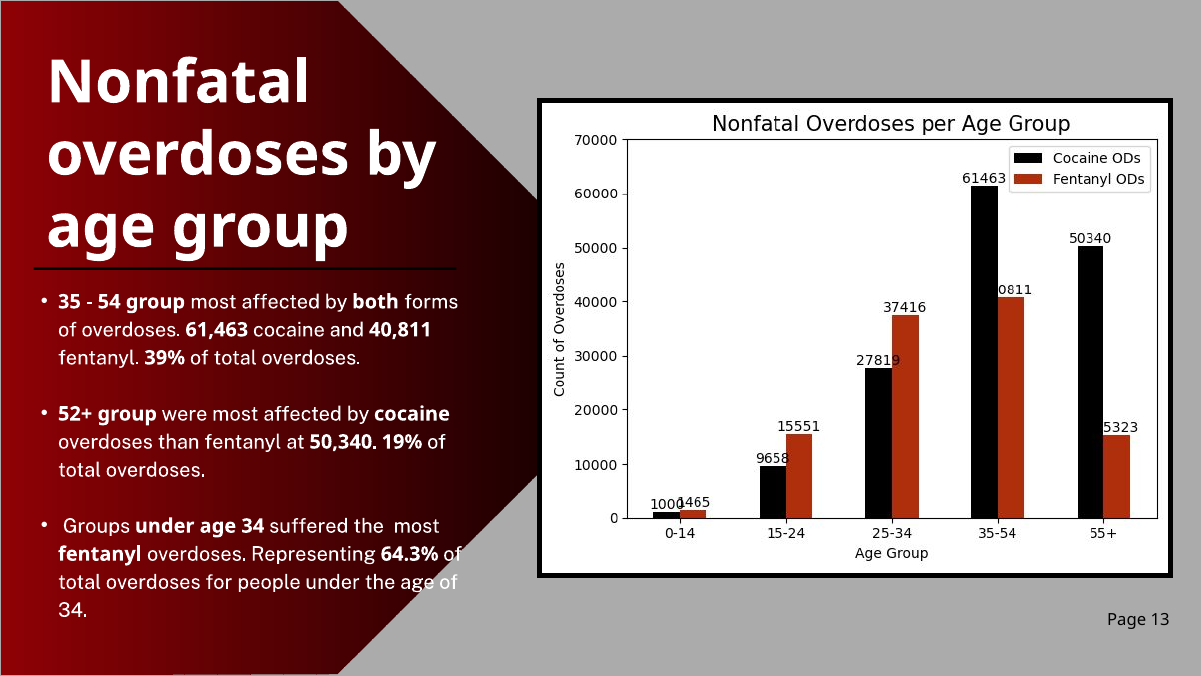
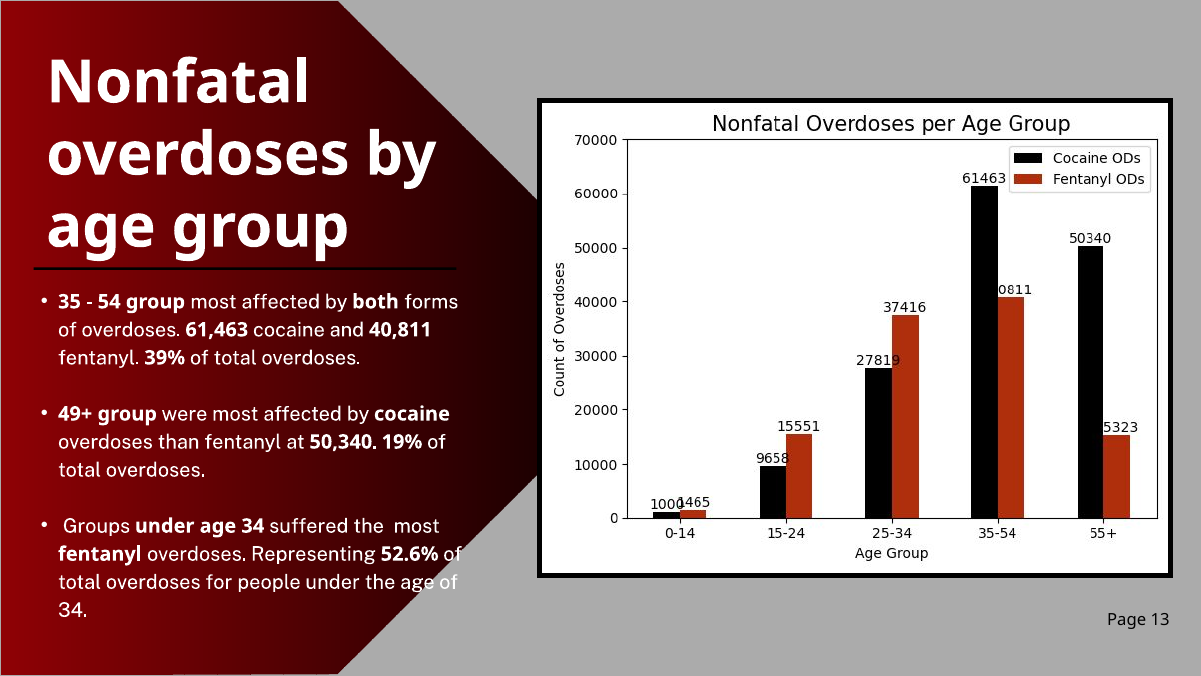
52+: 52+ -> 49+
64.3%: 64.3% -> 52.6%
